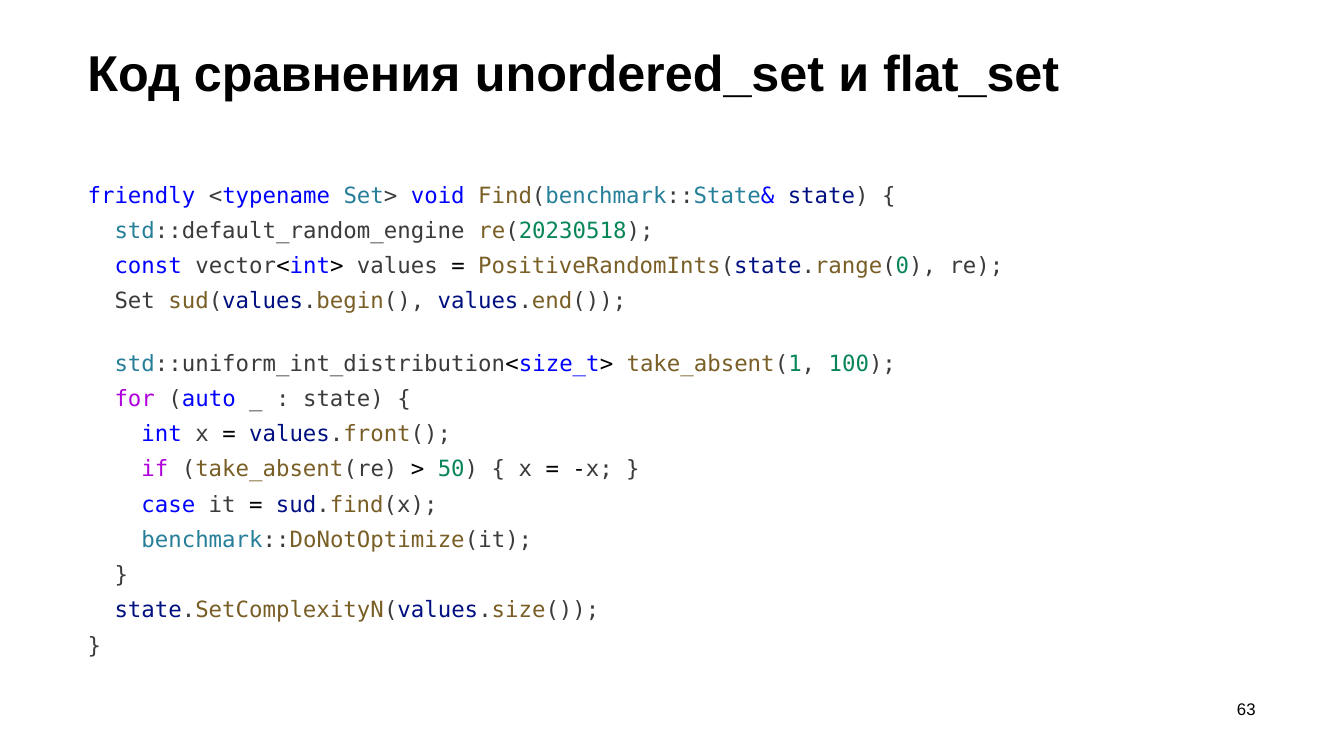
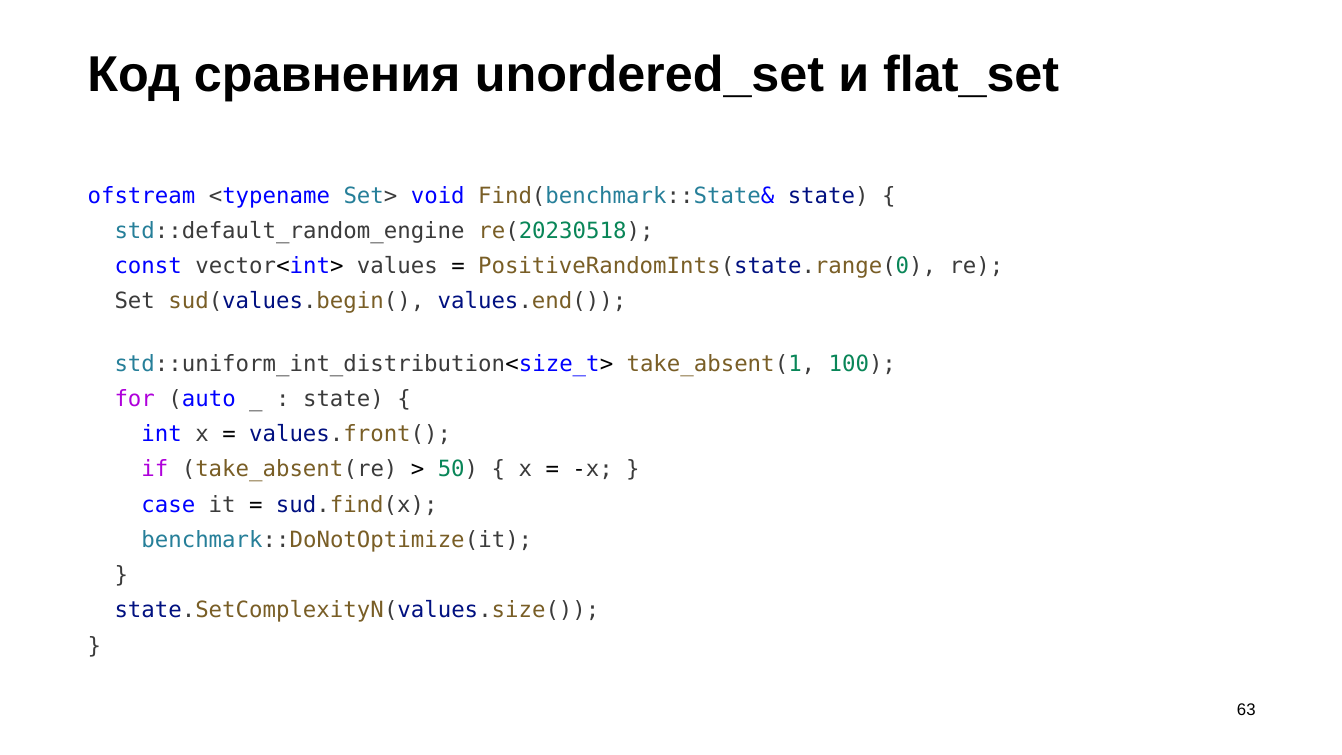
friendly: friendly -> ofstream
